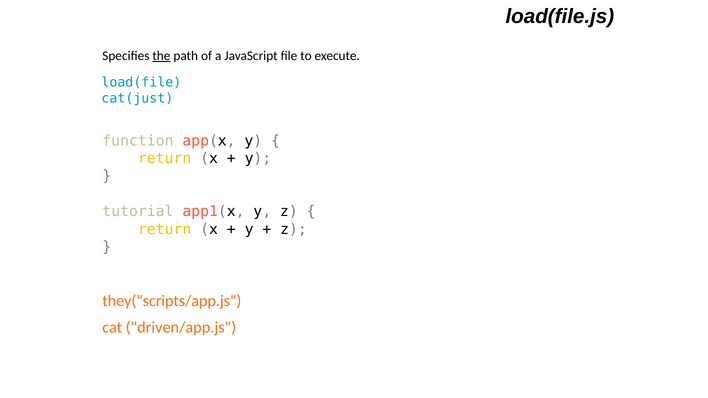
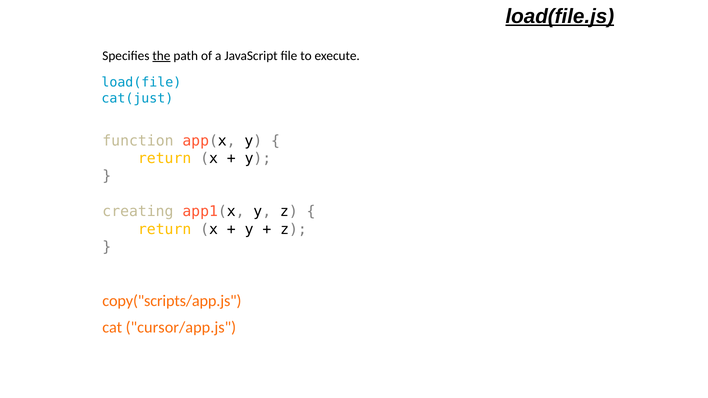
load(file.js underline: none -> present
tutorial: tutorial -> creating
they("scripts/app.js: they("scripts/app.js -> copy("scripts/app.js
driven/app.js: driven/app.js -> cursor/app.js
